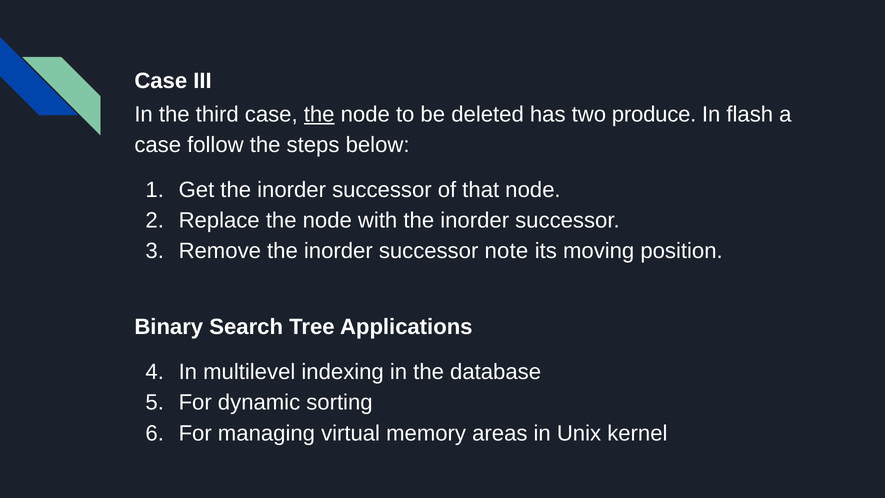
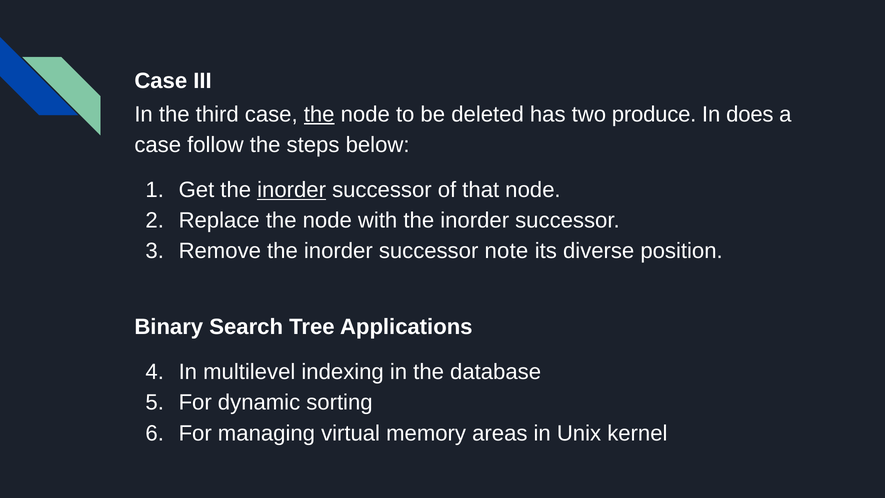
flash: flash -> does
inorder at (292, 190) underline: none -> present
moving: moving -> diverse
